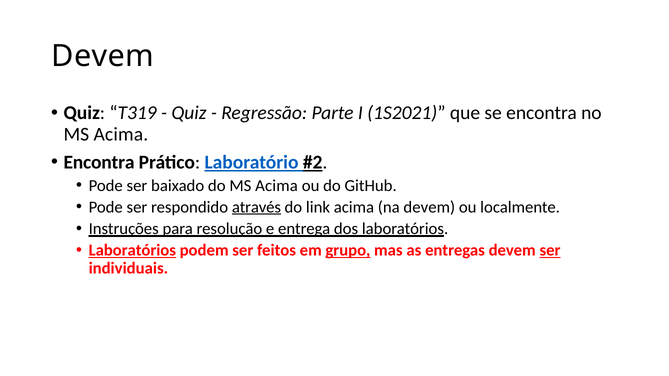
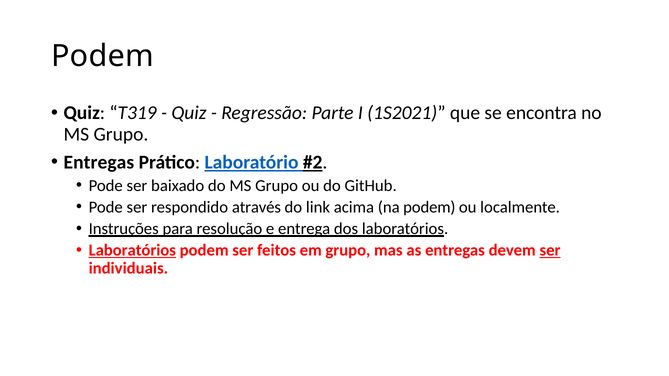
Devem at (103, 56): Devem -> Podem
Acima at (121, 134): Acima -> Grupo
Encontra at (99, 163): Encontra -> Entregas
do MS Acima: Acima -> Grupo
através underline: present -> none
na devem: devem -> podem
grupo at (348, 251) underline: present -> none
